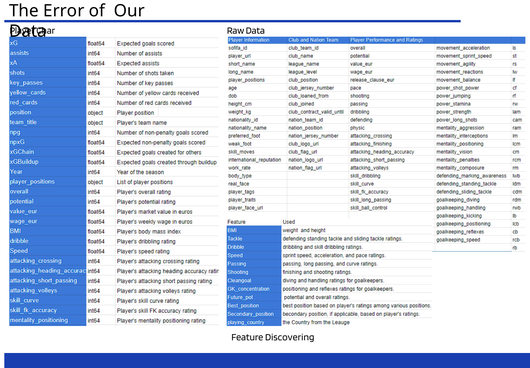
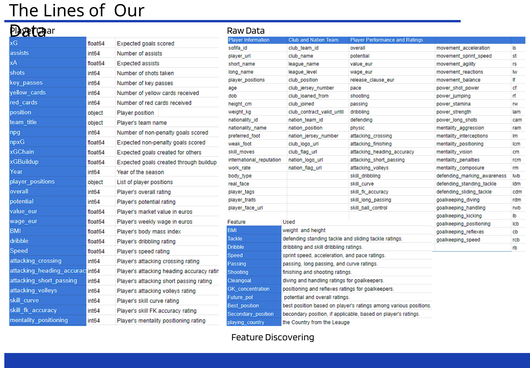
Error: Error -> Lines
